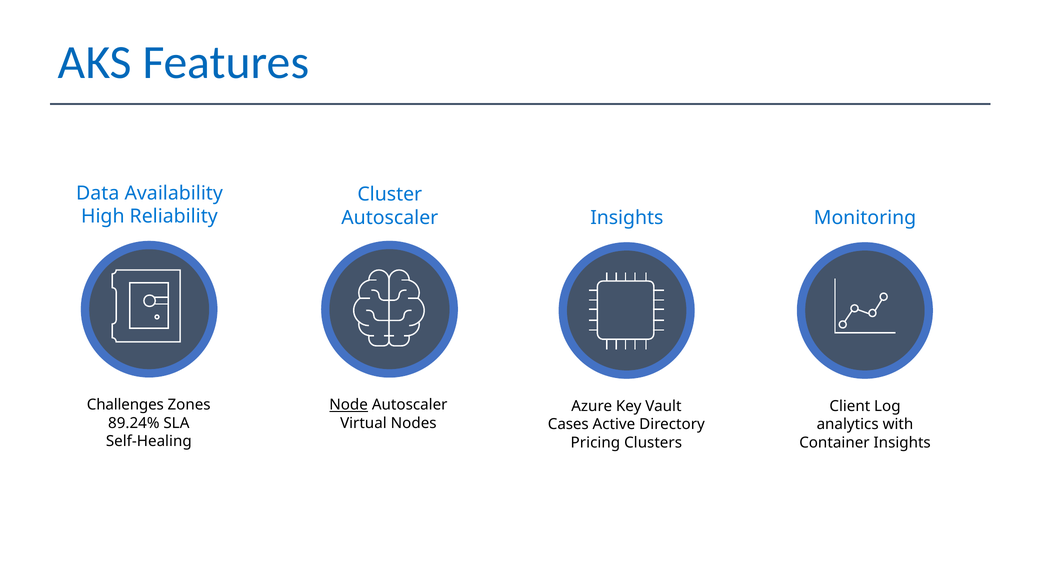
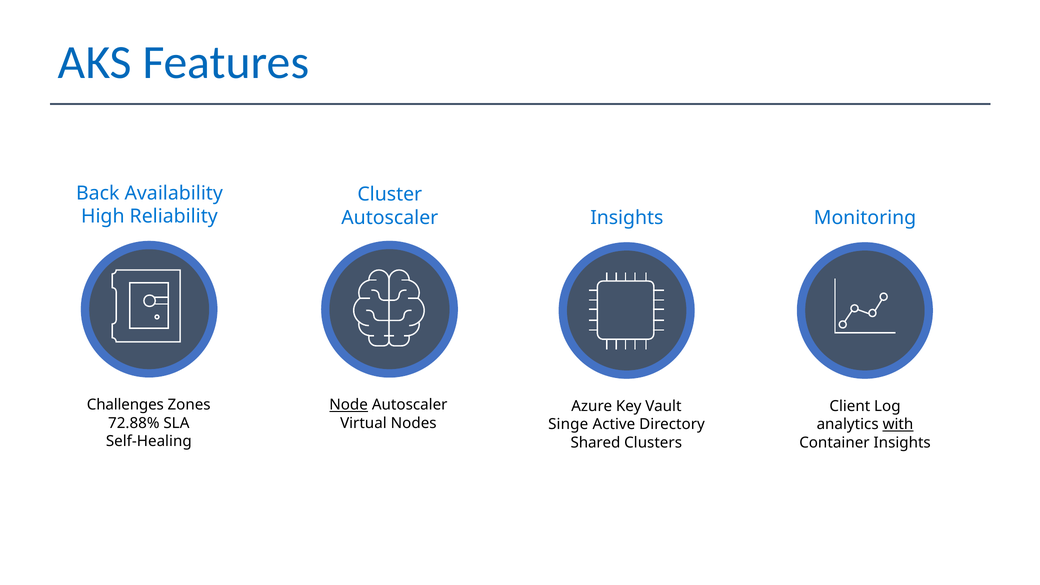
Data: Data -> Back
89.24%: 89.24% -> 72.88%
Cases: Cases -> Singe
with underline: none -> present
Pricing: Pricing -> Shared
